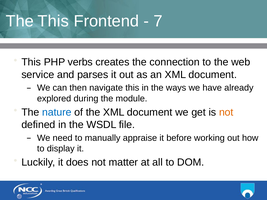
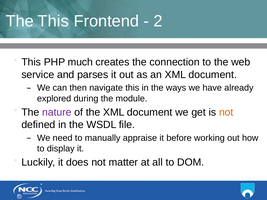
7: 7 -> 2
verbs: verbs -> much
nature colour: blue -> purple
